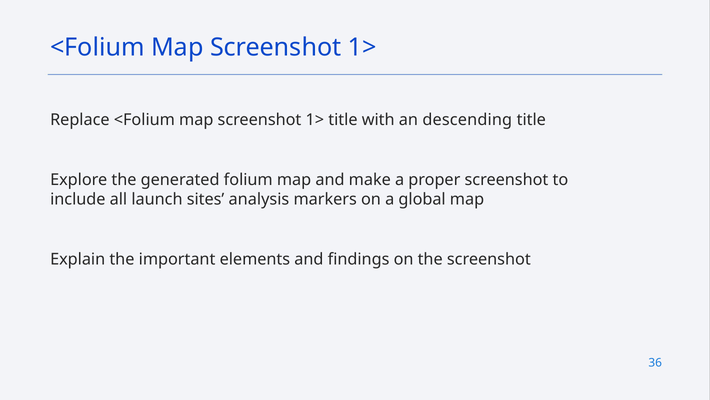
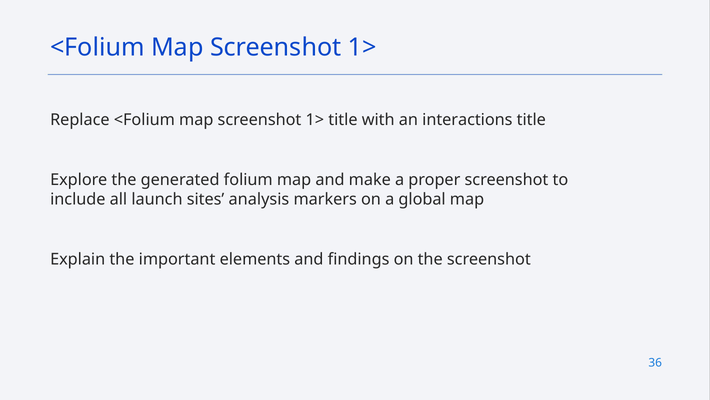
descending: descending -> interactions
